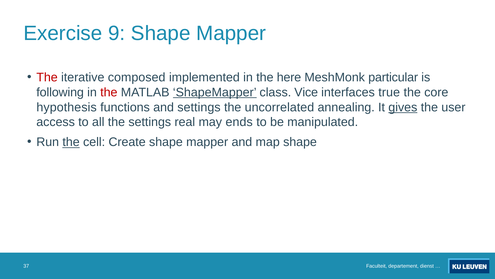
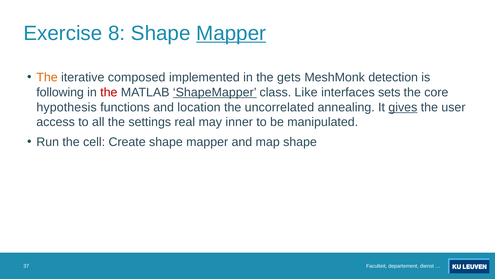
9: 9 -> 8
Mapper at (231, 33) underline: none -> present
The at (47, 77) colour: red -> orange
here: here -> gets
particular: particular -> detection
Vice: Vice -> Like
true: true -> sets
and settings: settings -> location
ends: ends -> inner
the at (71, 142) underline: present -> none
